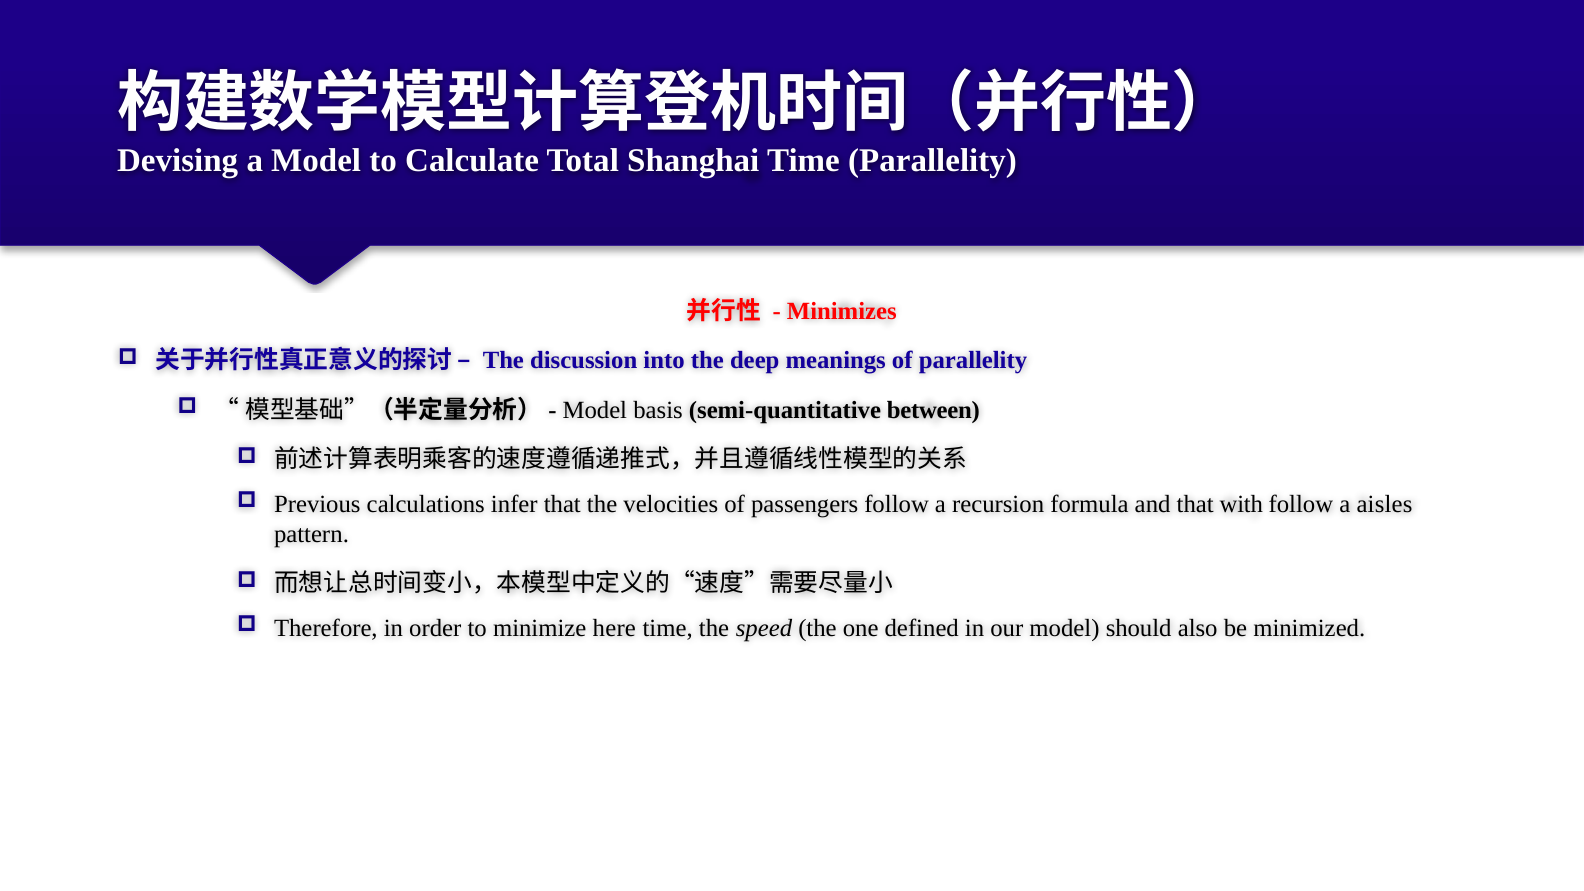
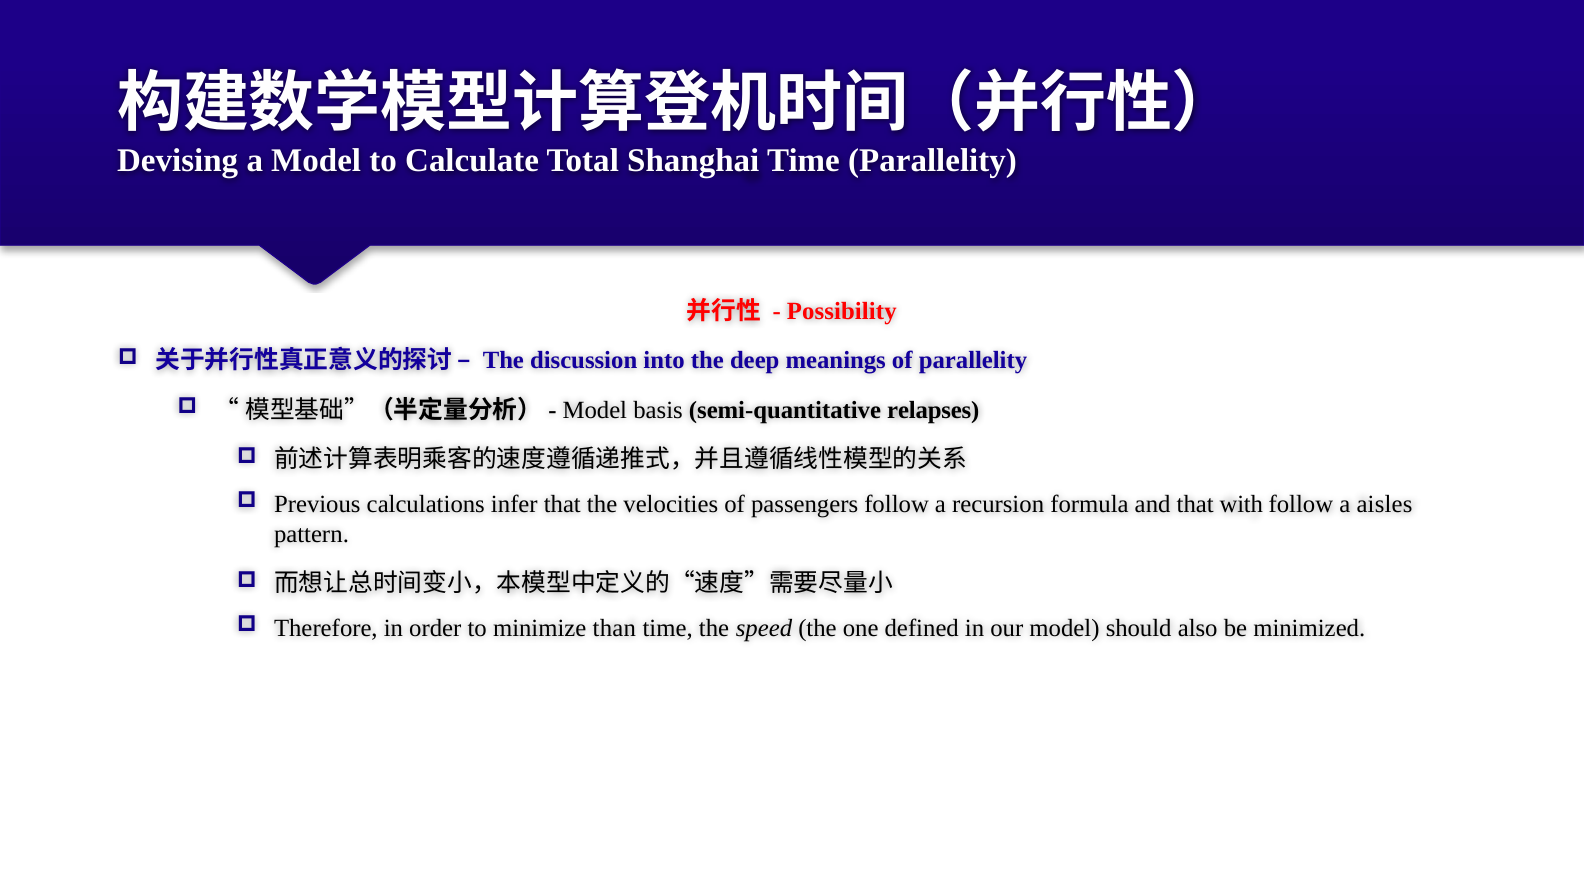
Minimizes: Minimizes -> Possibility
between: between -> relapses
here: here -> than
